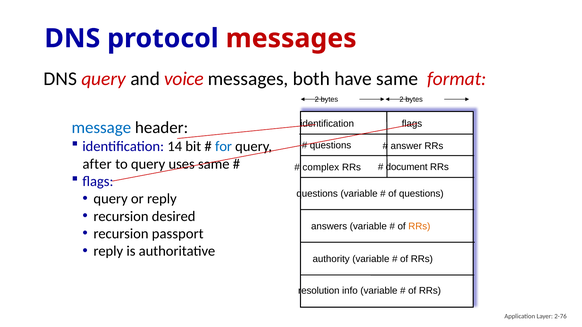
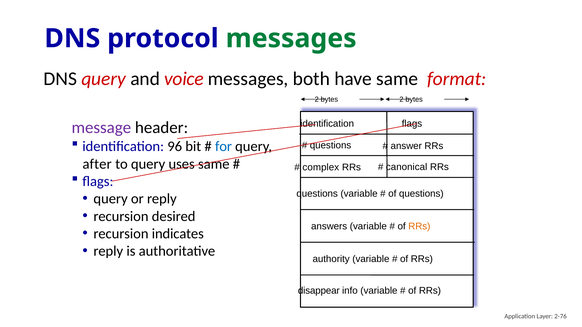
messages at (291, 38) colour: red -> green
message colour: blue -> purple
14: 14 -> 96
document: document -> canonical
passport: passport -> indicates
resolution: resolution -> disappear
